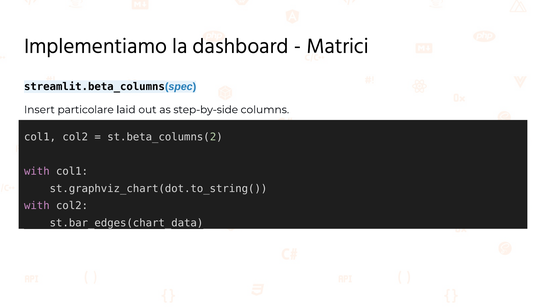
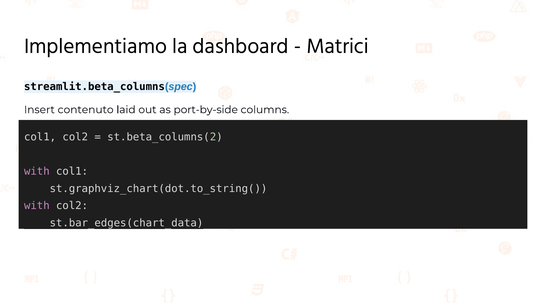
particolare: particolare -> contenuto
step-by-side: step-by-side -> port-by-side
